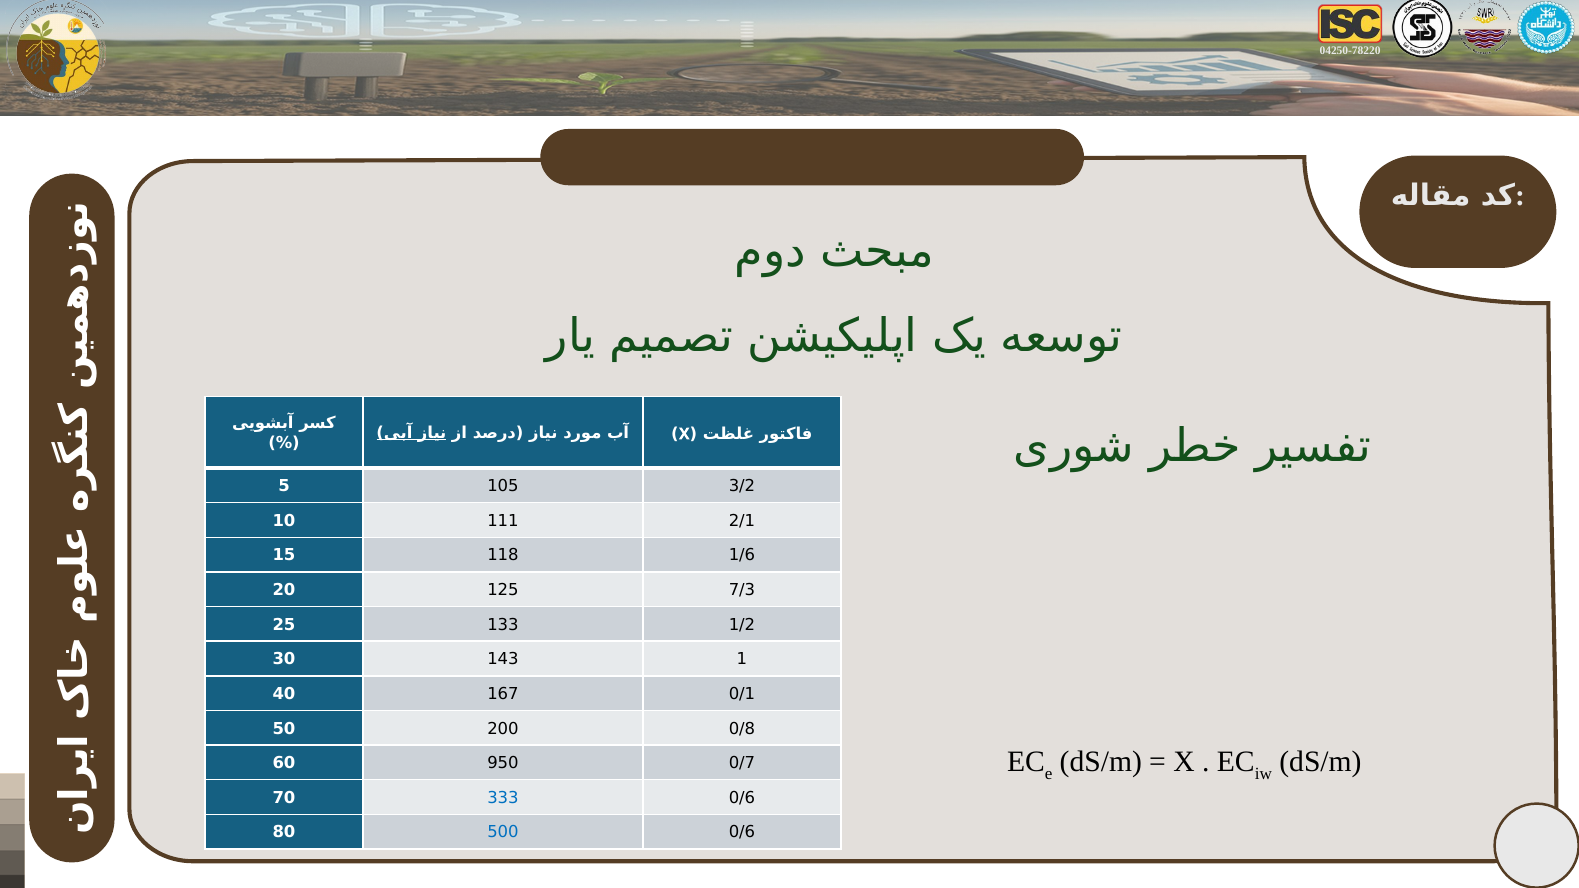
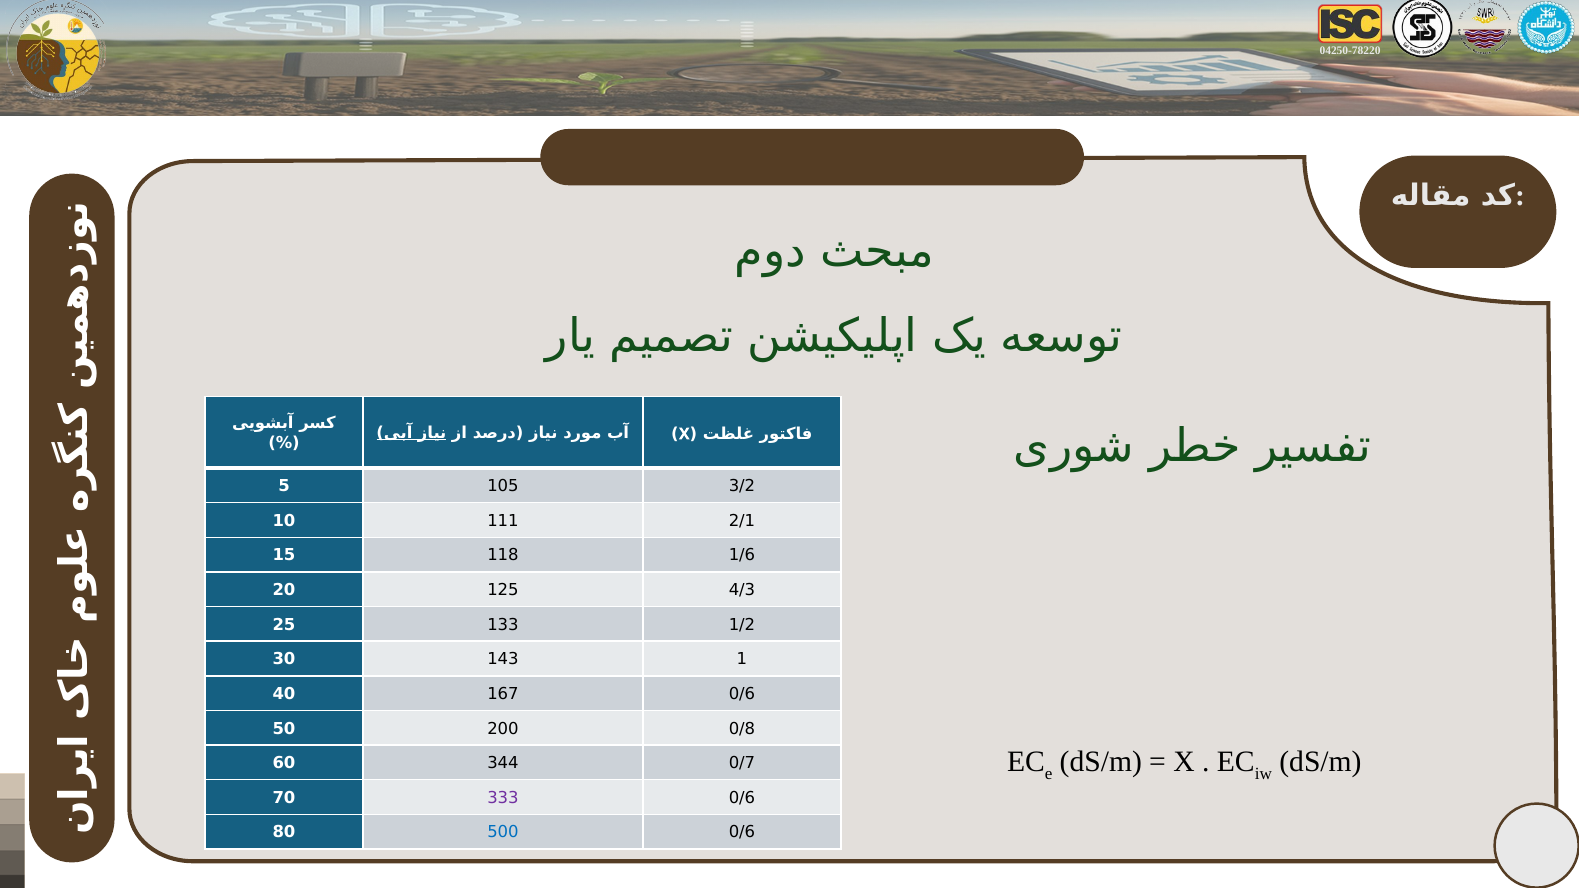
7/3: 7/3 -> 4/3
167 0/1: 0/1 -> 0/6
950: 950 -> 344
333 colour: blue -> purple
